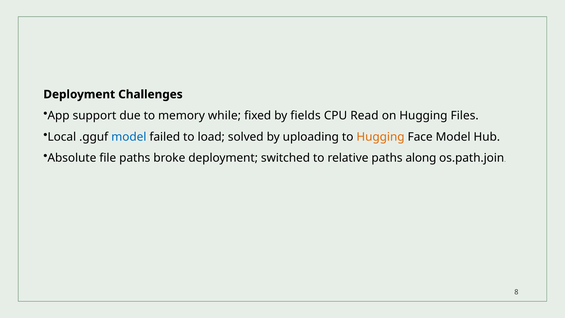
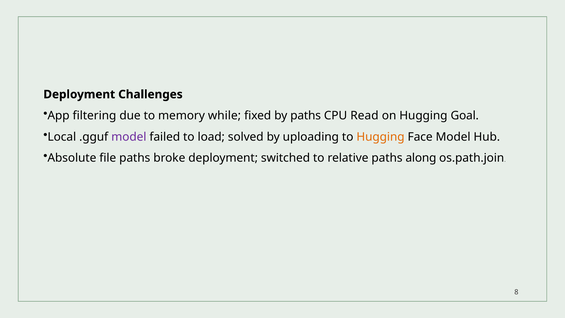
support: support -> filtering
by fields: fields -> paths
Files: Files -> Goal
model at (129, 137) colour: blue -> purple
